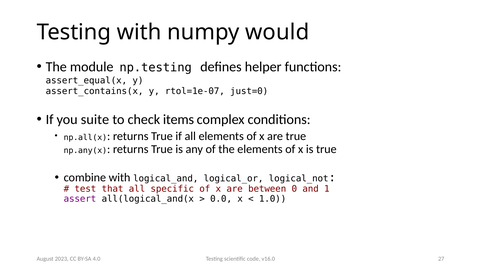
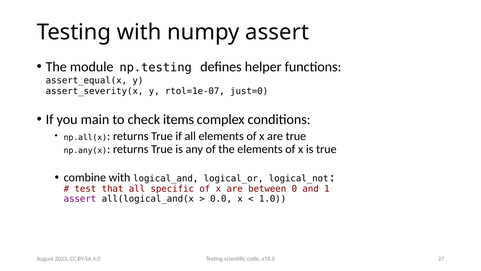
numpy would: would -> assert
assert_contains(x: assert_contains(x -> assert_severity(x
suite: suite -> main
